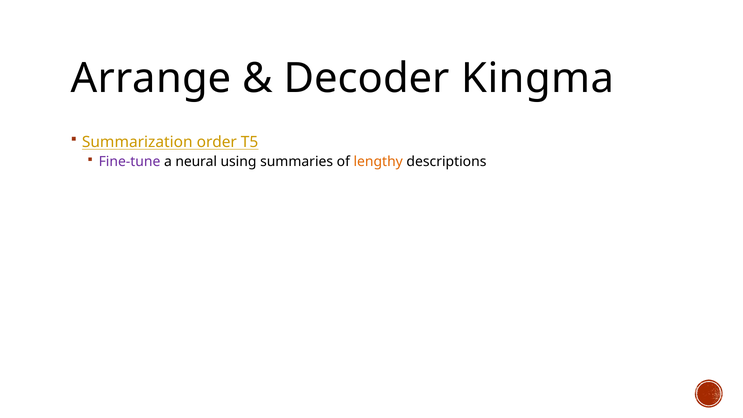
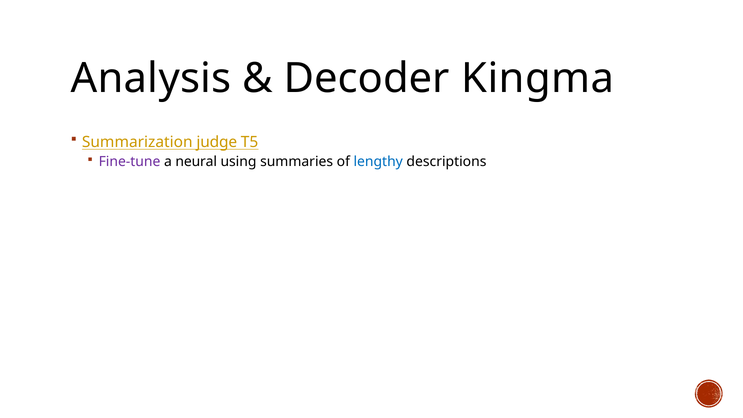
Arrange: Arrange -> Analysis
order: order -> judge
lengthy colour: orange -> blue
